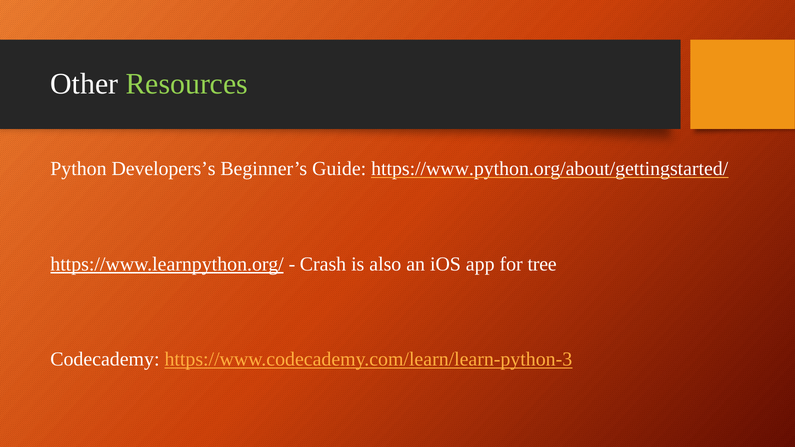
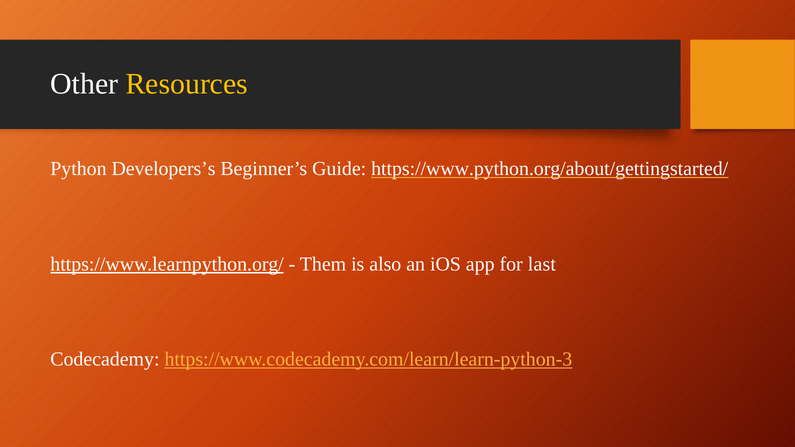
Resources colour: light green -> yellow
Crash: Crash -> Them
tree: tree -> last
